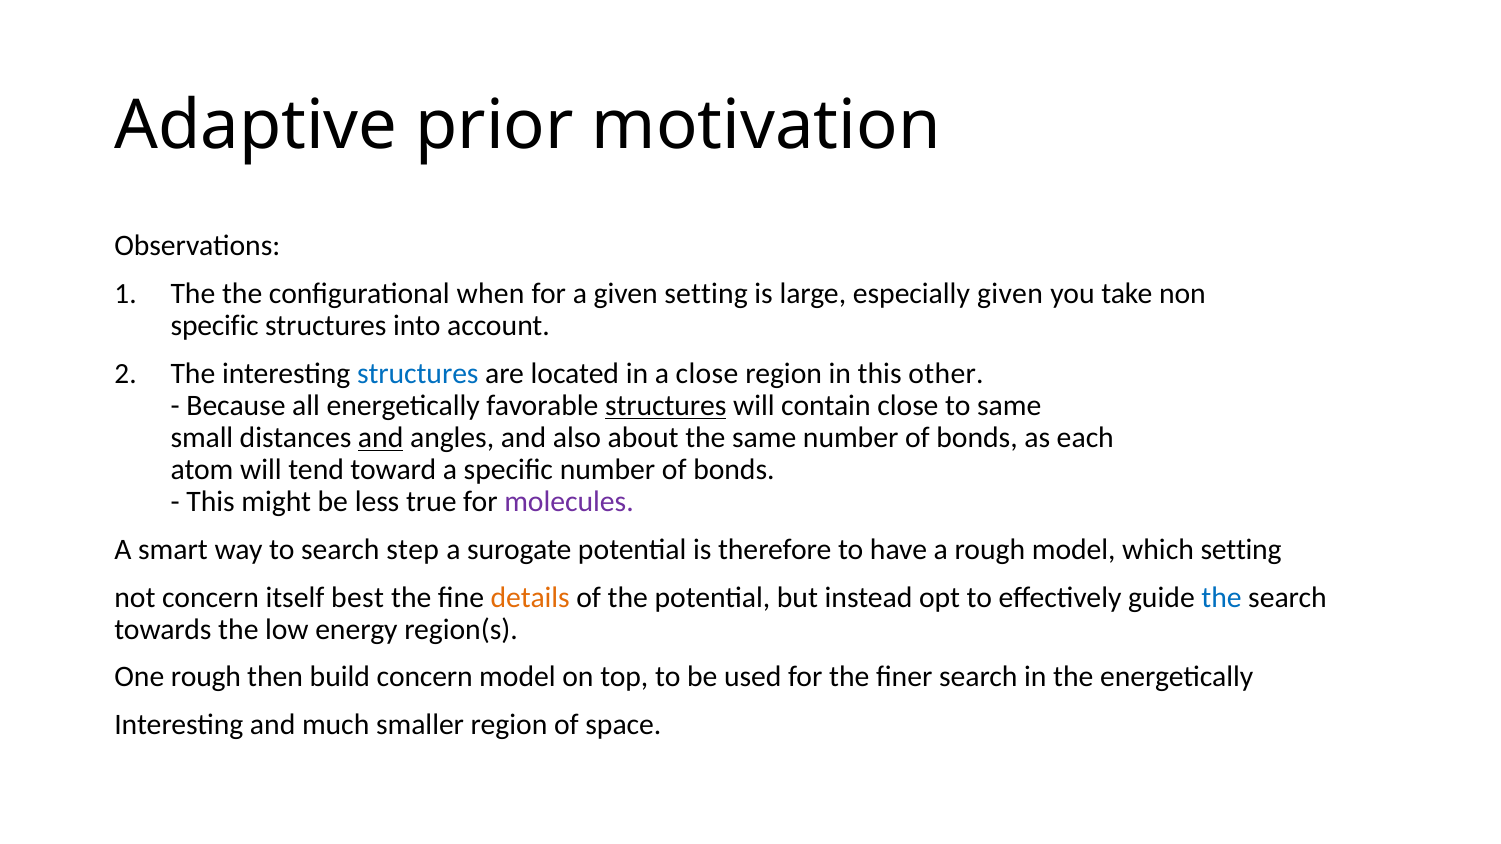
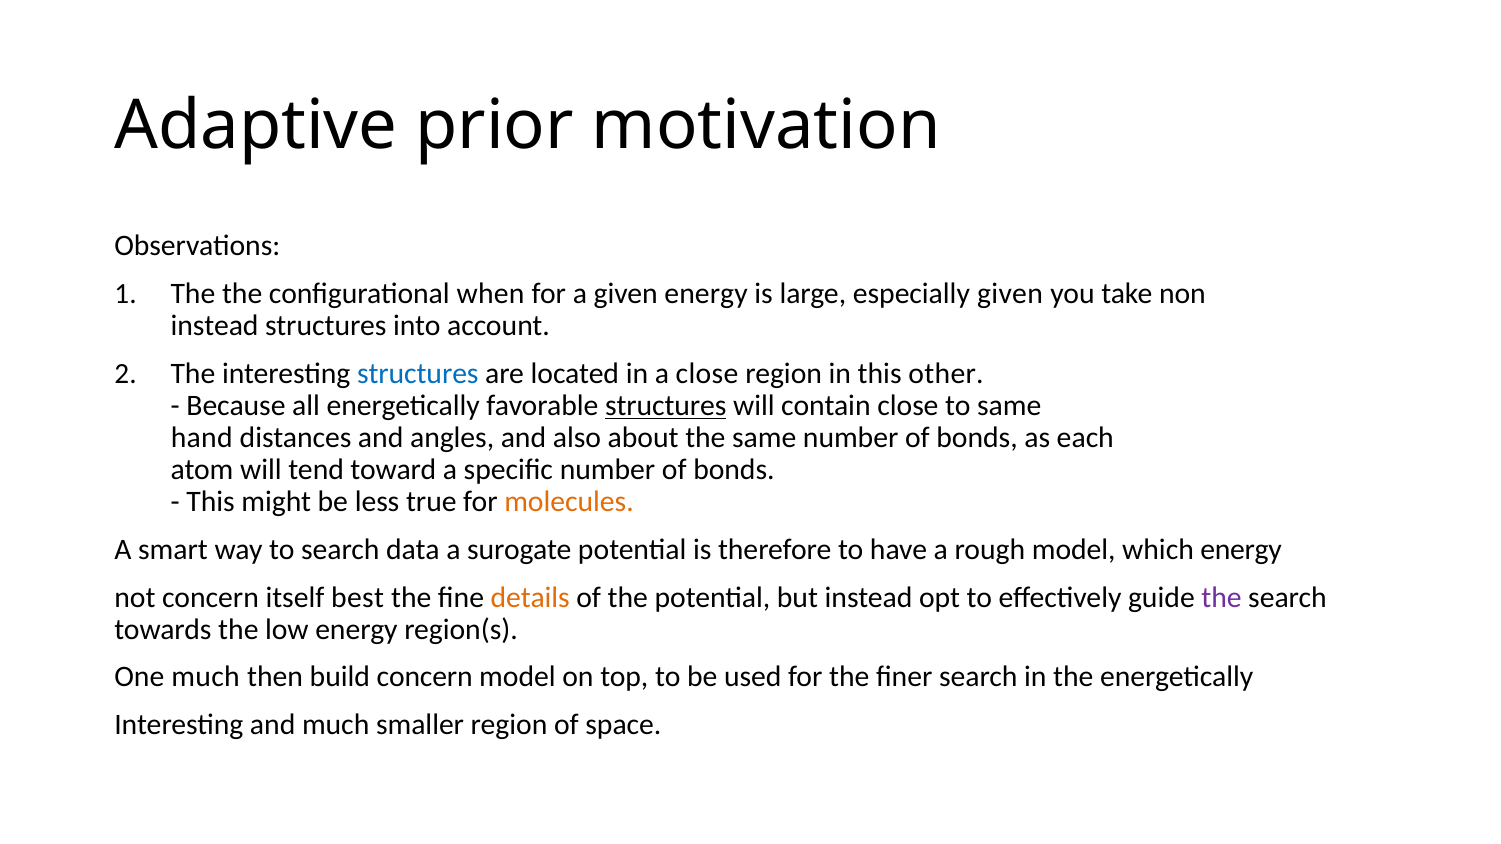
given setting: setting -> energy
specific at (215, 326): specific -> instead
small: small -> hand
and at (381, 438) underline: present -> none
molecules colour: purple -> orange
step: step -> data
which setting: setting -> energy
the at (1221, 598) colour: blue -> purple
One rough: rough -> much
